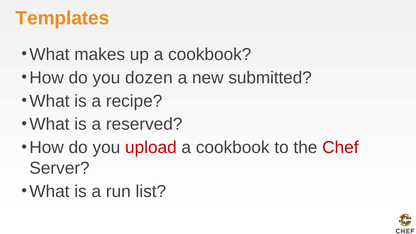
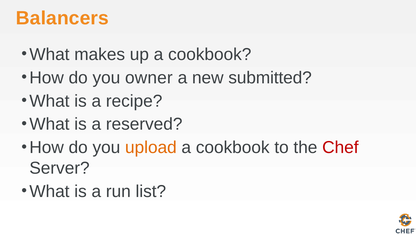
Templates: Templates -> Balancers
dozen: dozen -> owner
upload colour: red -> orange
